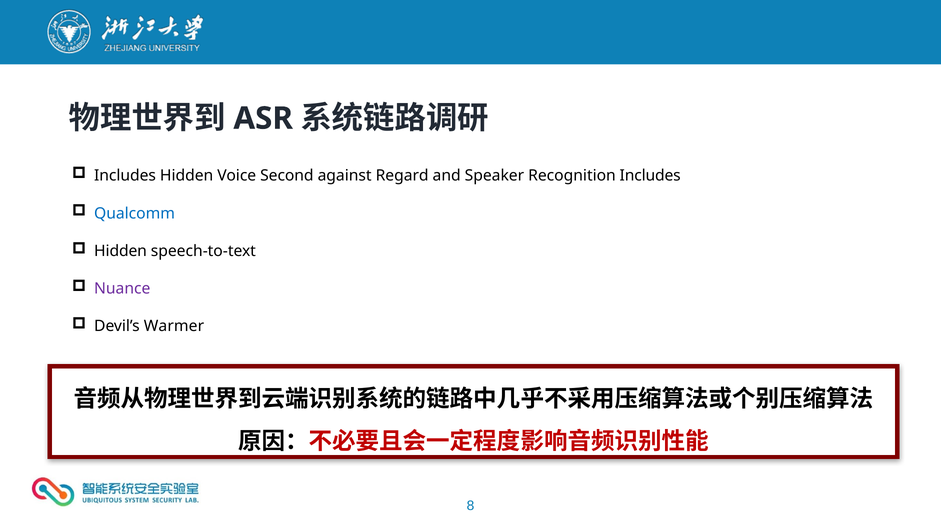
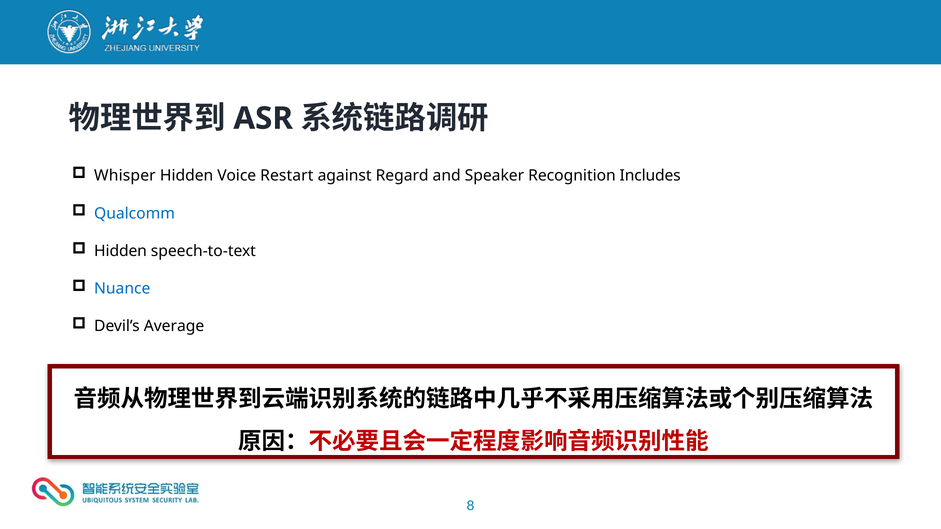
Includes at (125, 176): Includes -> Whisper
Second: Second -> Restart
Nuance colour: purple -> blue
Warmer: Warmer -> Average
